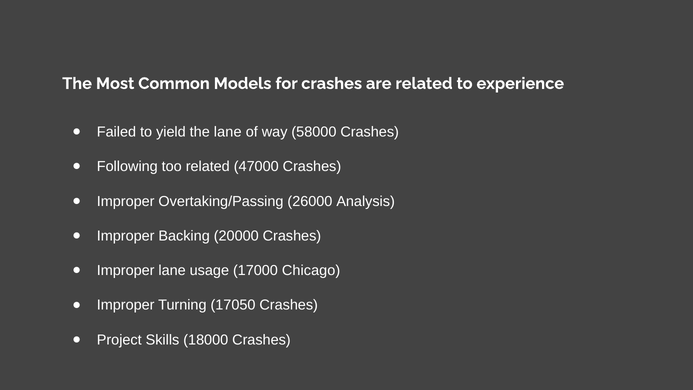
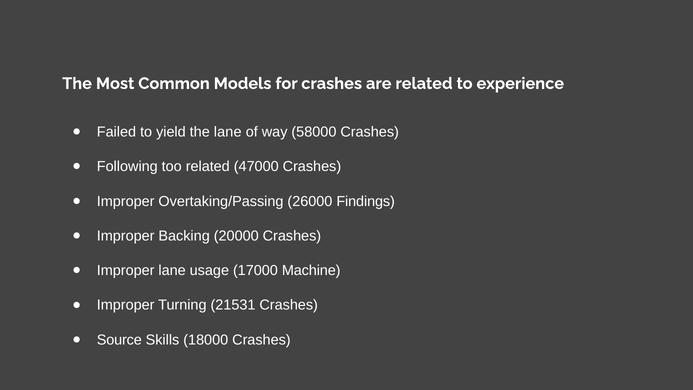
Analysis: Analysis -> Findings
Chicago: Chicago -> Machine
17050: 17050 -> 21531
Project: Project -> Source
